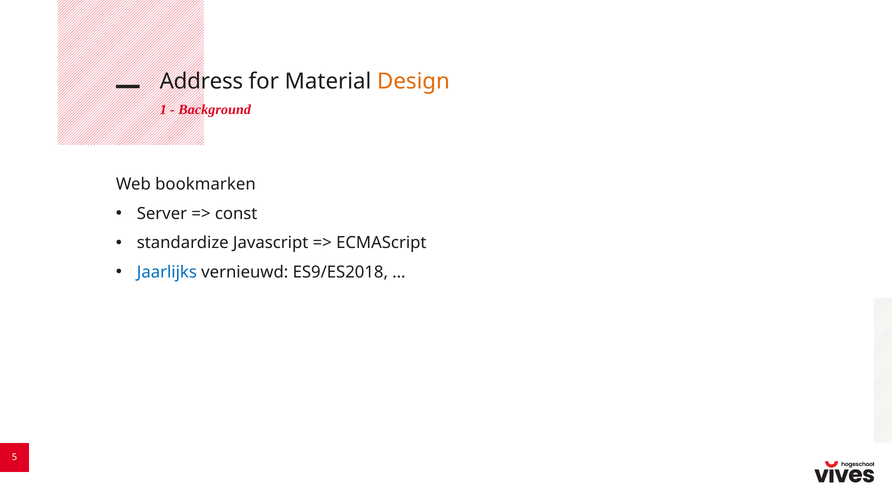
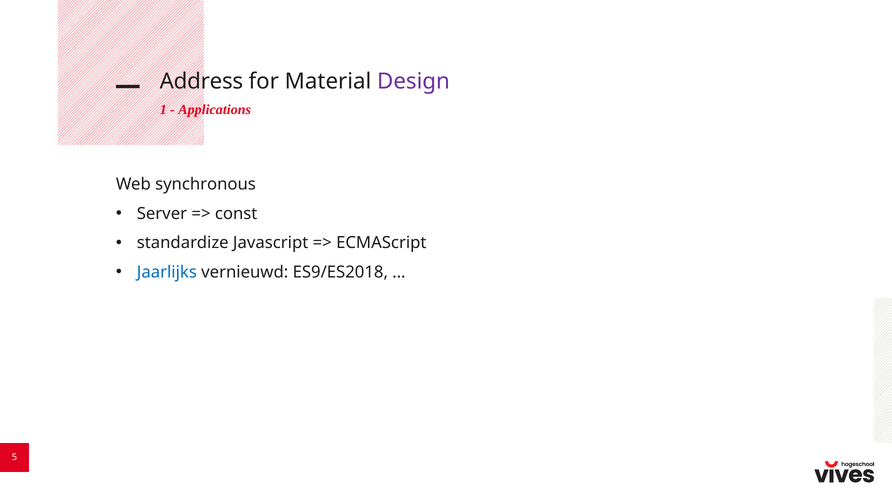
Design colour: orange -> purple
Background: Background -> Applications
bookmarken: bookmarken -> synchronous
